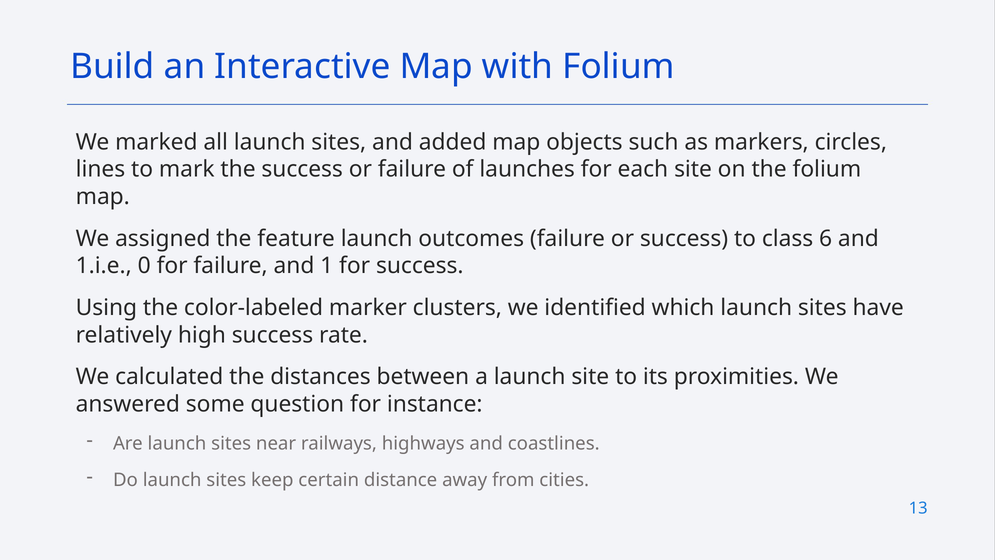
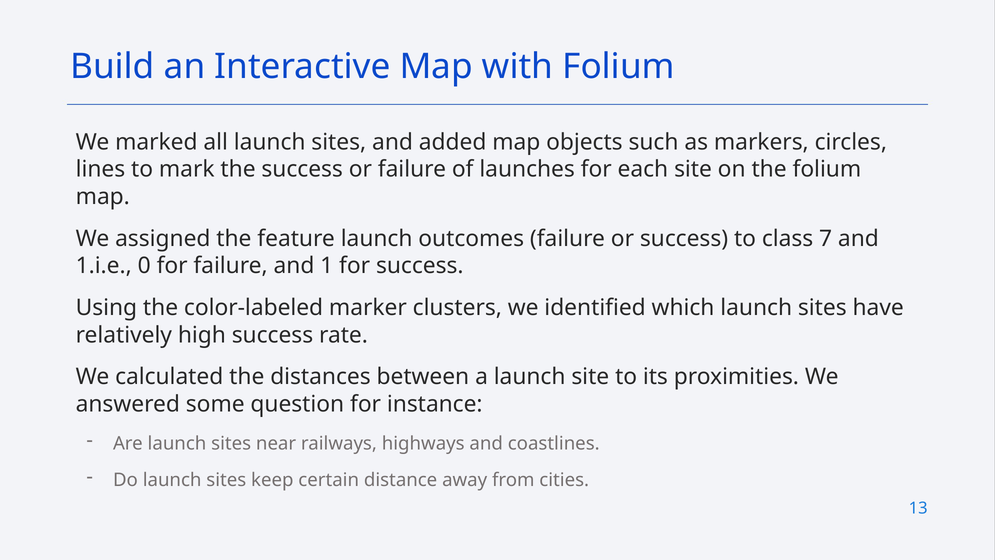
6: 6 -> 7
